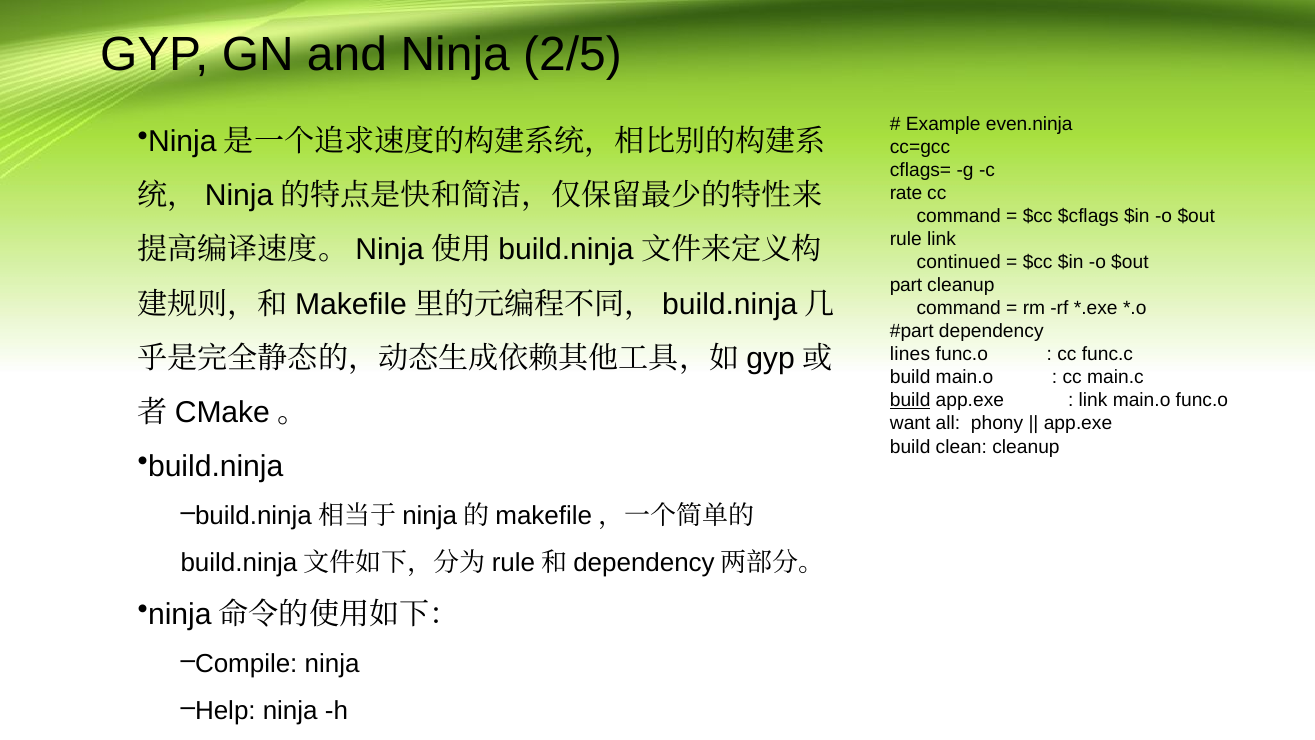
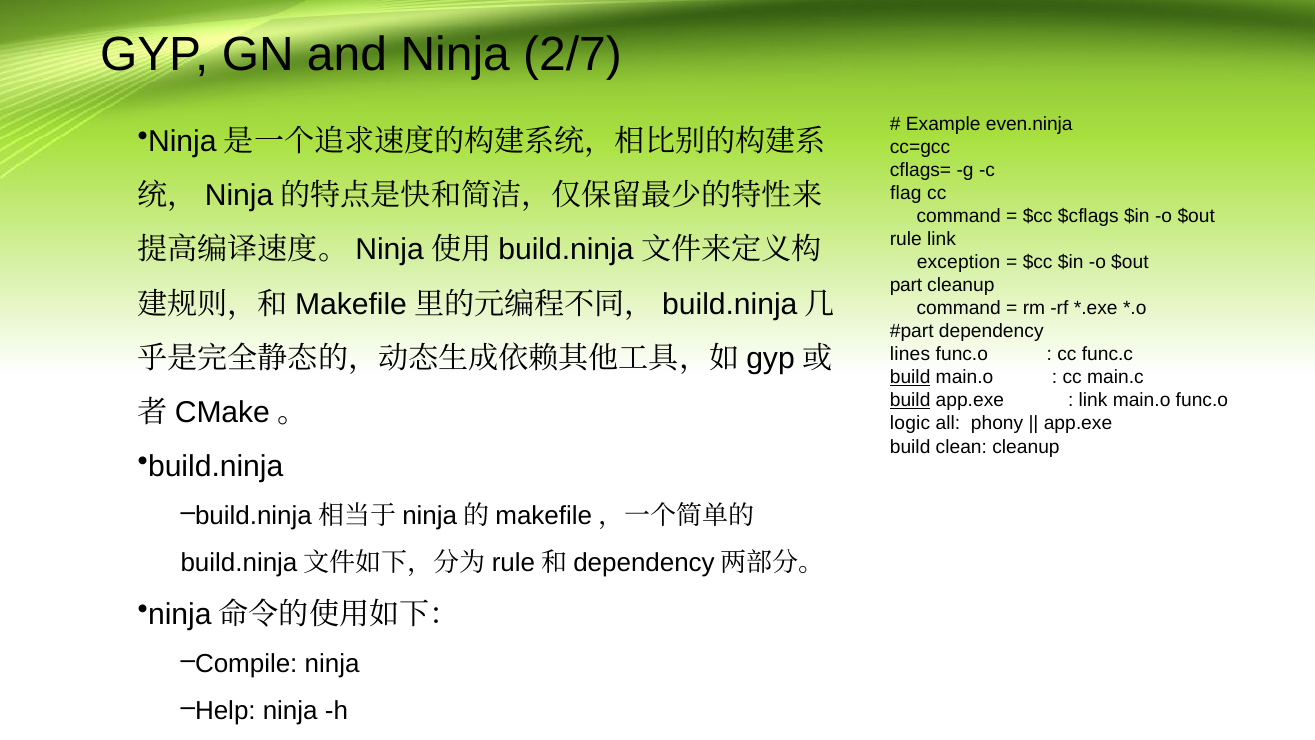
2/5: 2/5 -> 2/7
rate: rate -> flag
continued: continued -> exception
build at (910, 377) underline: none -> present
want: want -> logic
